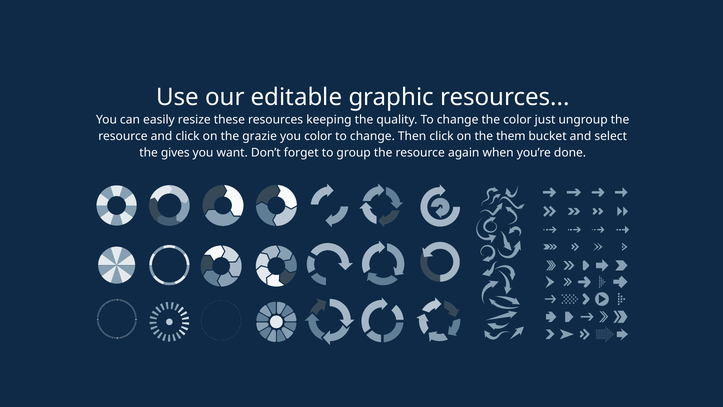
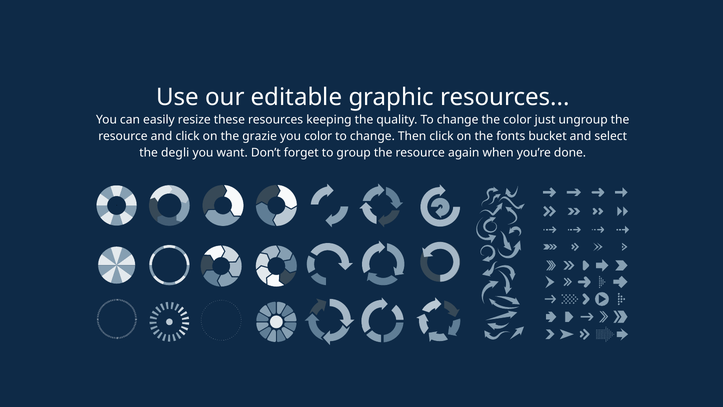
them: them -> fonts
gives: gives -> degli
